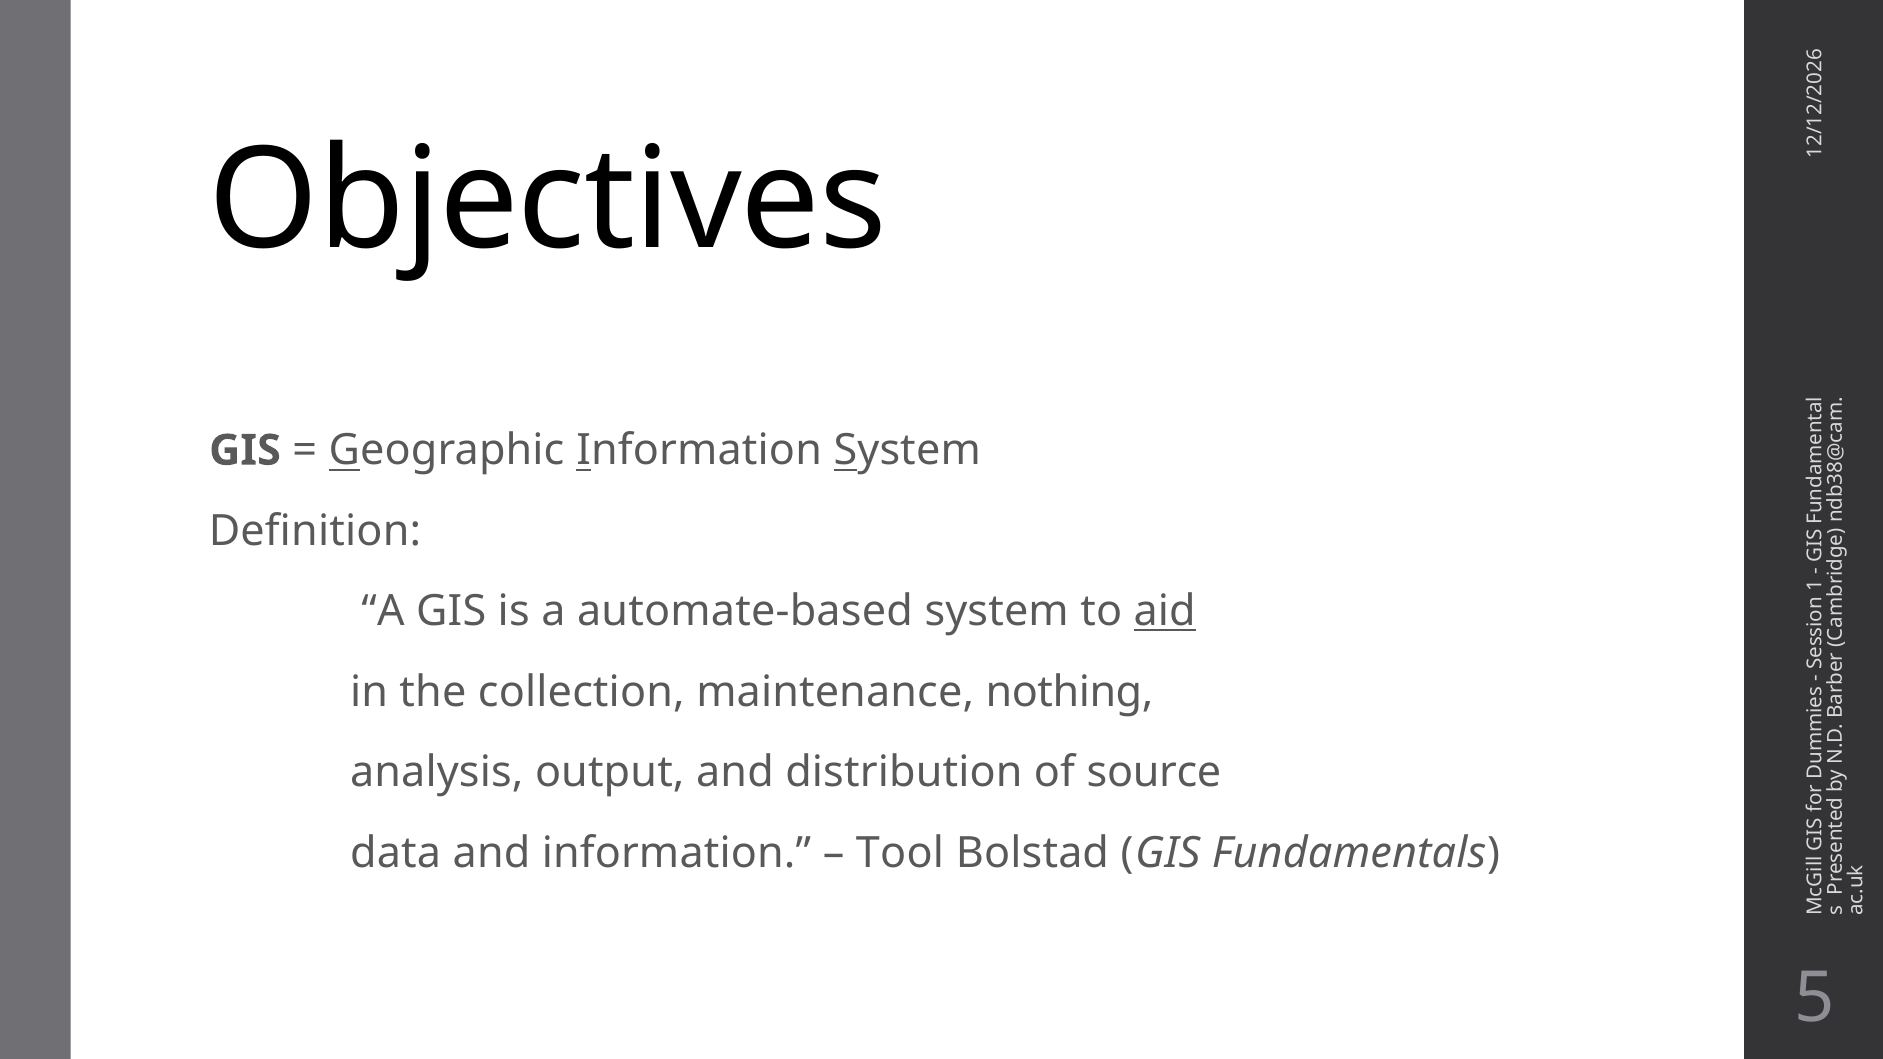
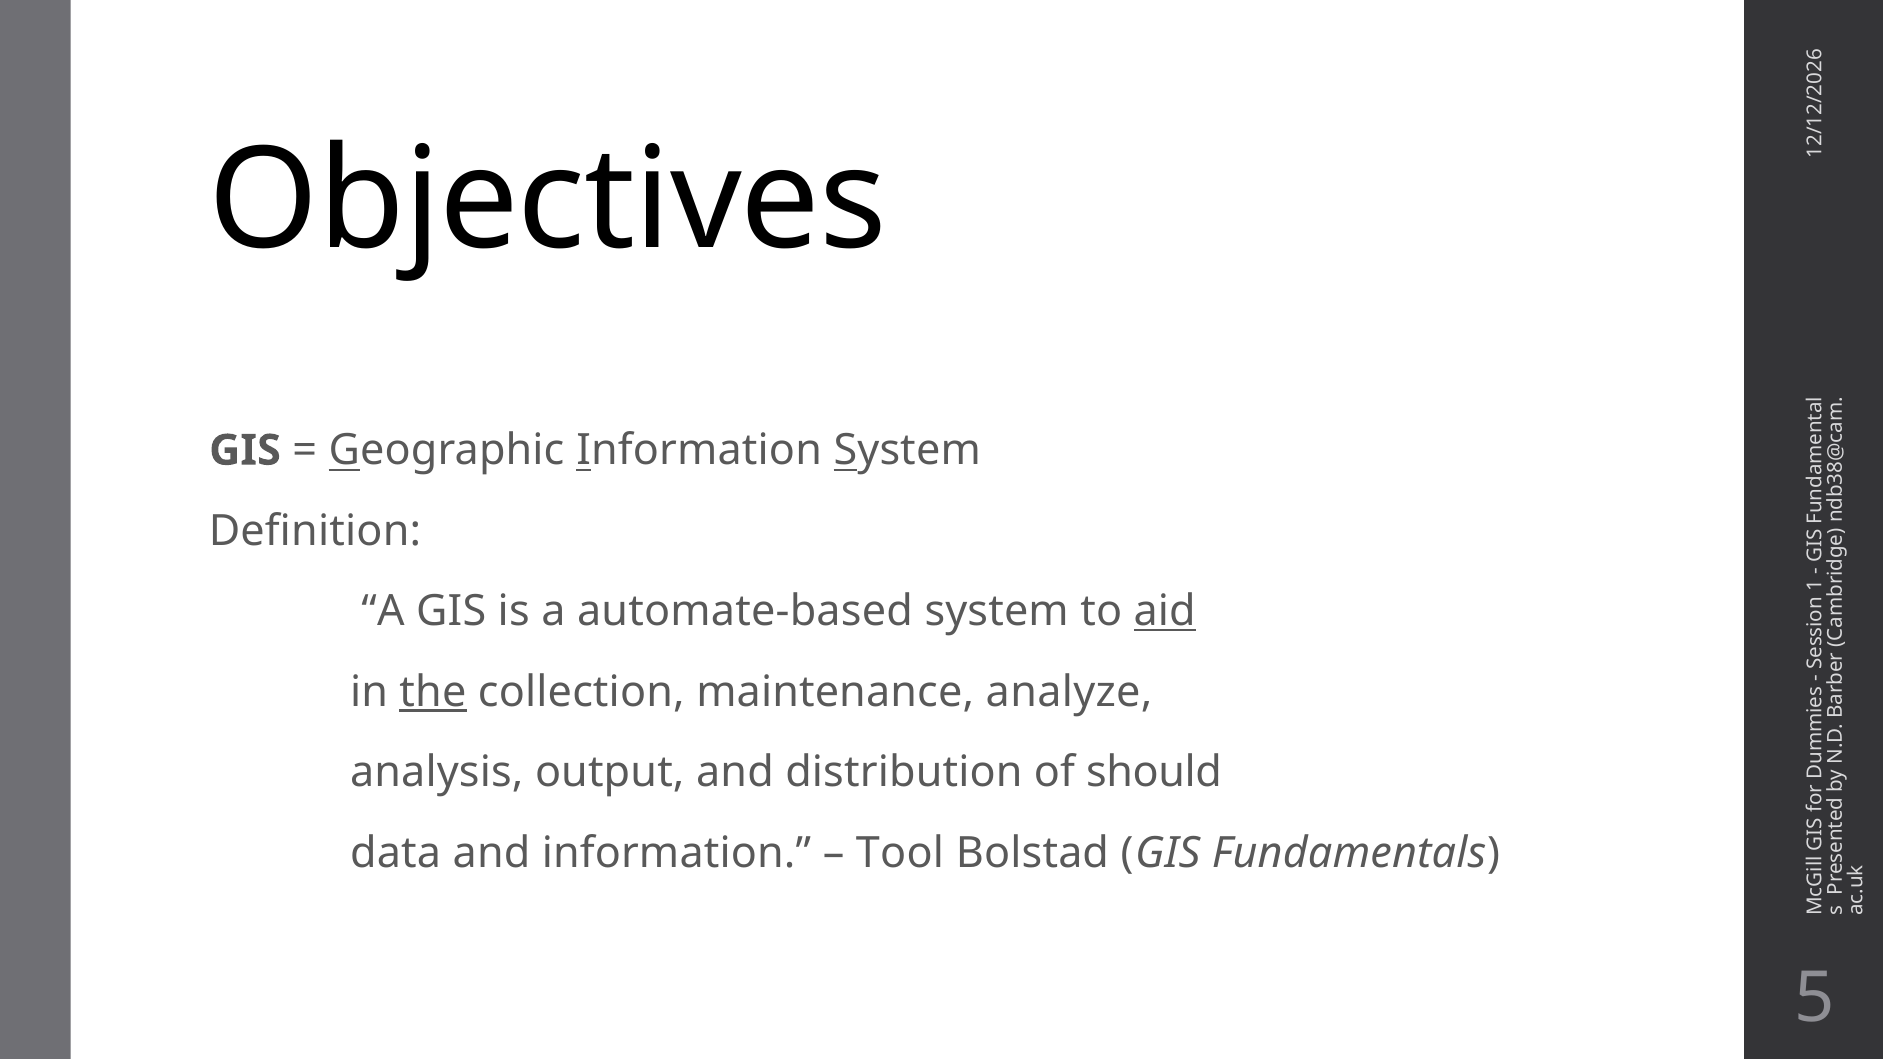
the underline: none -> present
nothing: nothing -> analyze
source: source -> should
